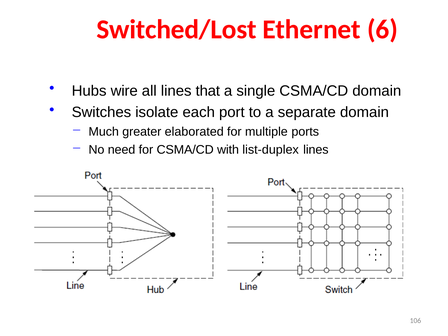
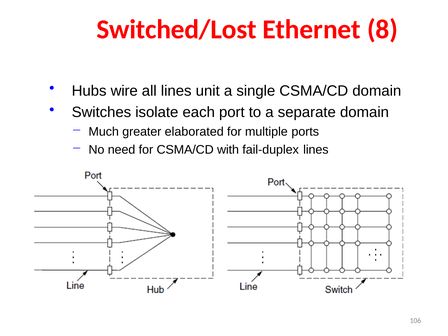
6: 6 -> 8
that: that -> unit
list-duplex: list-duplex -> fail-duplex
